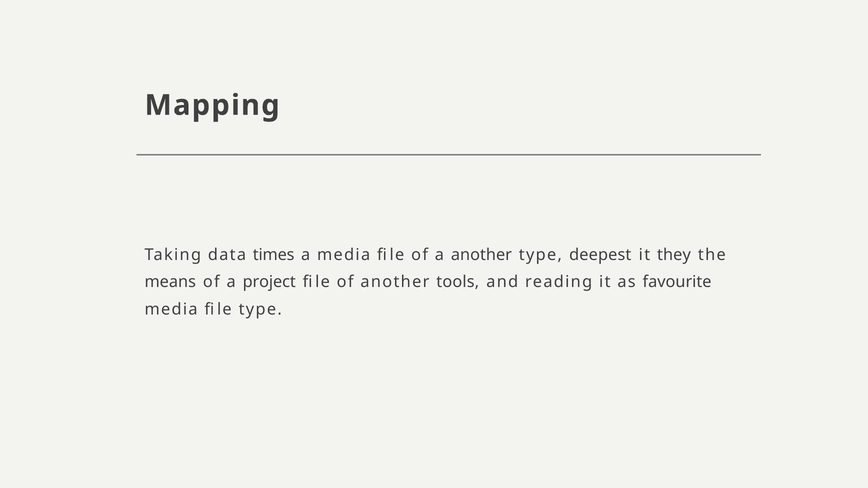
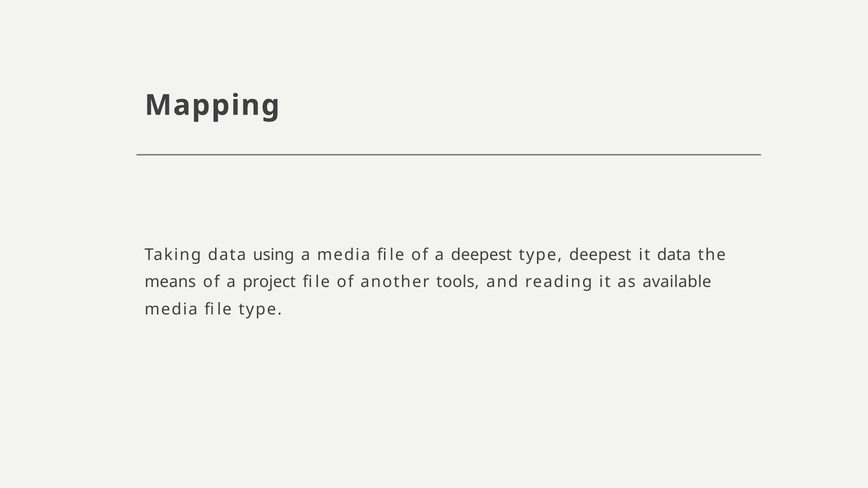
times: times -> using
a another: another -> deepest
it they: they -> data
favourite: favourite -> available
